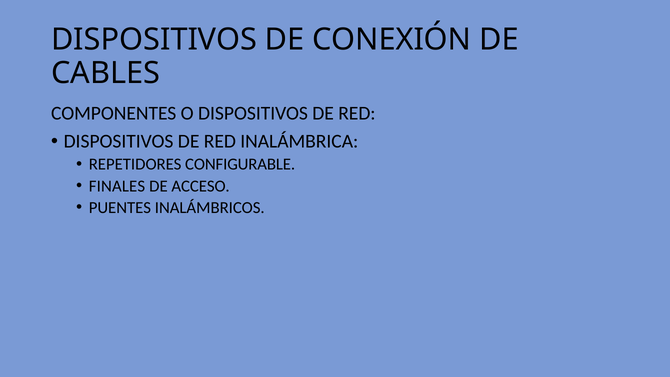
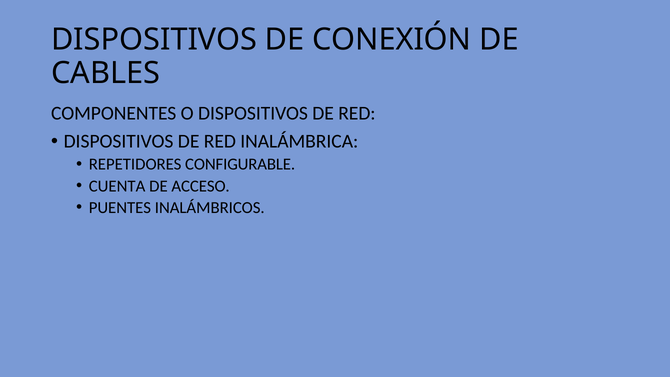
FINALES: FINALES -> CUENTA
